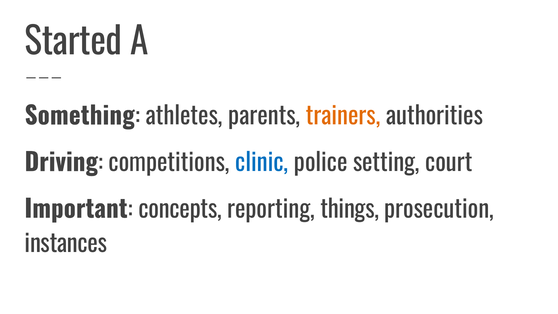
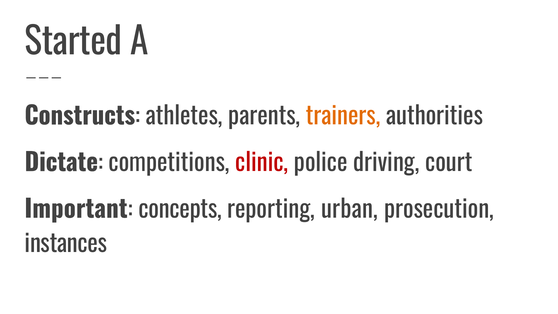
Something: Something -> Constructs
Driving: Driving -> Dictate
clinic colour: blue -> red
setting: setting -> driving
things: things -> urban
